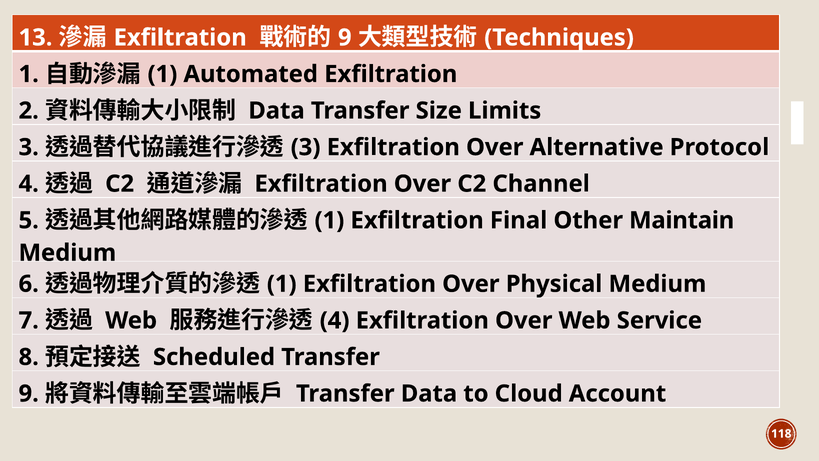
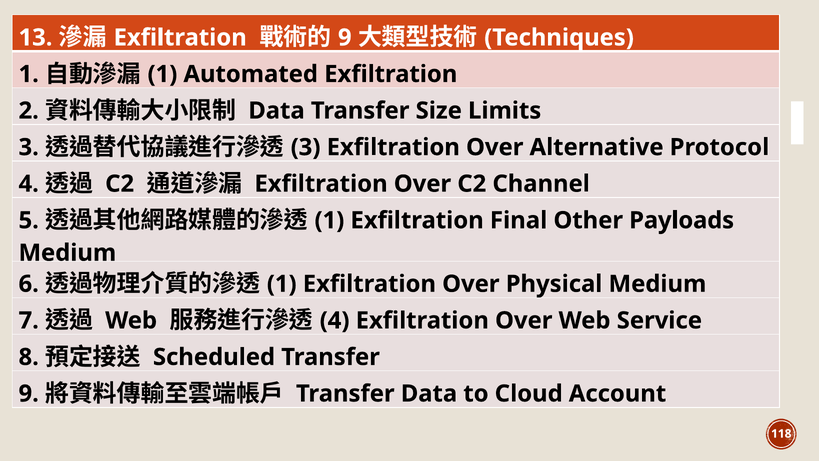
Maintain: Maintain -> Payloads
